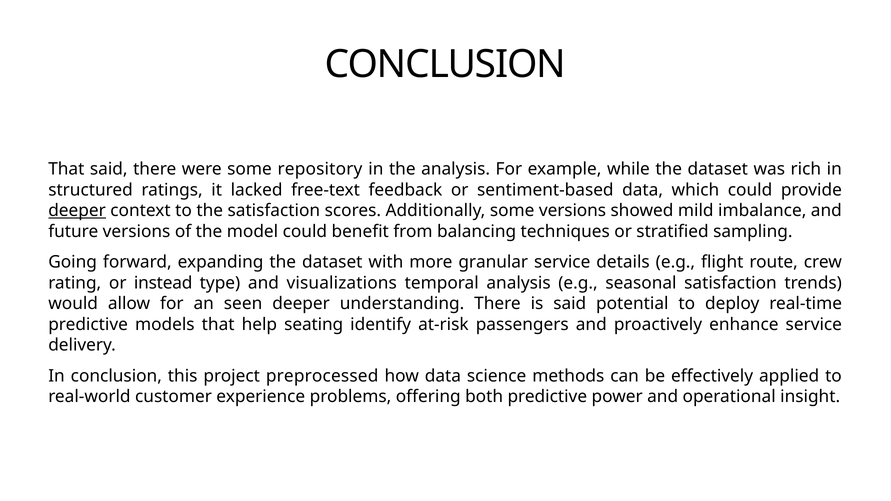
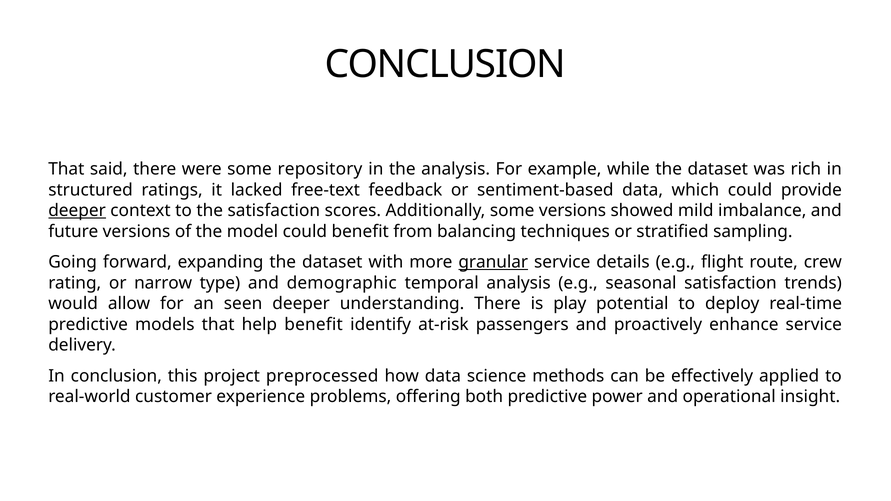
granular underline: none -> present
instead: instead -> narrow
visualizations: visualizations -> demographic
is said: said -> play
help seating: seating -> benefit
